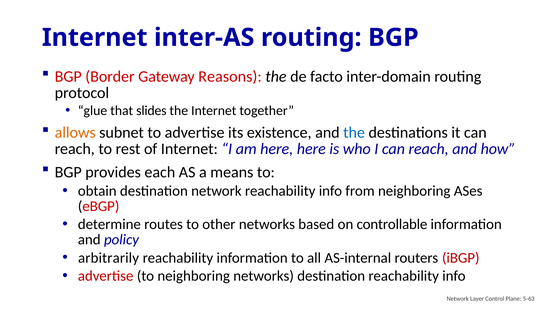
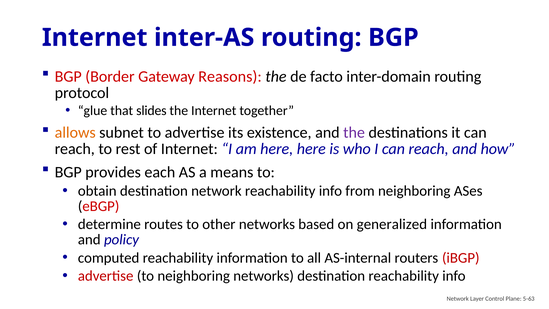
the at (354, 133) colour: blue -> purple
controllable: controllable -> generalized
arbitrarily: arbitrarily -> computed
